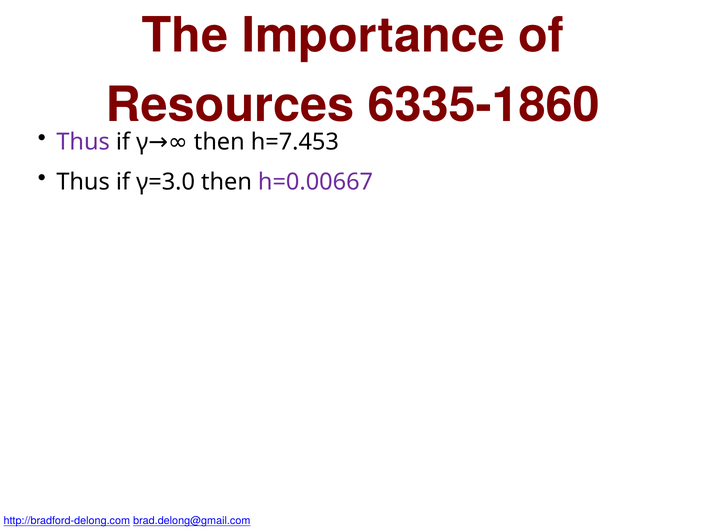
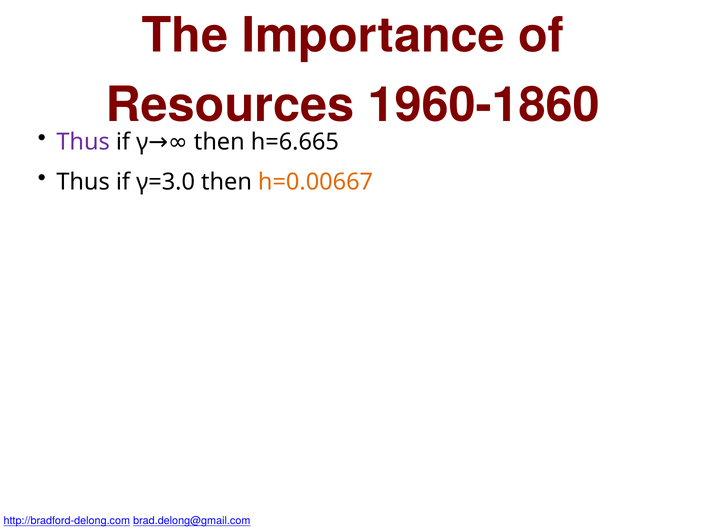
6335-1860: 6335-1860 -> 1960-1860
h=7.453: h=7.453 -> h=6.665
h=0.00667 colour: purple -> orange
